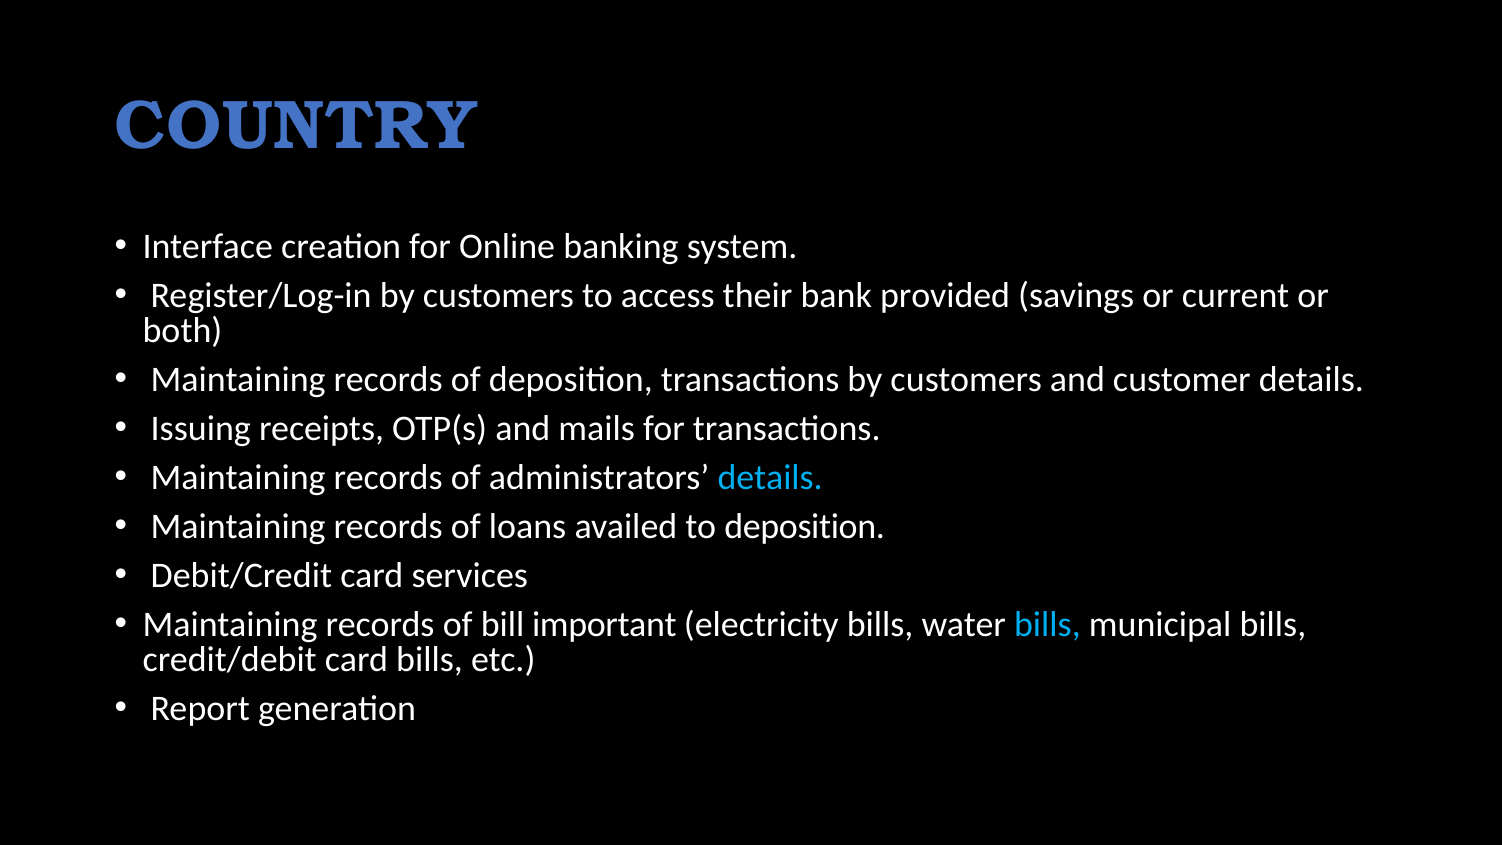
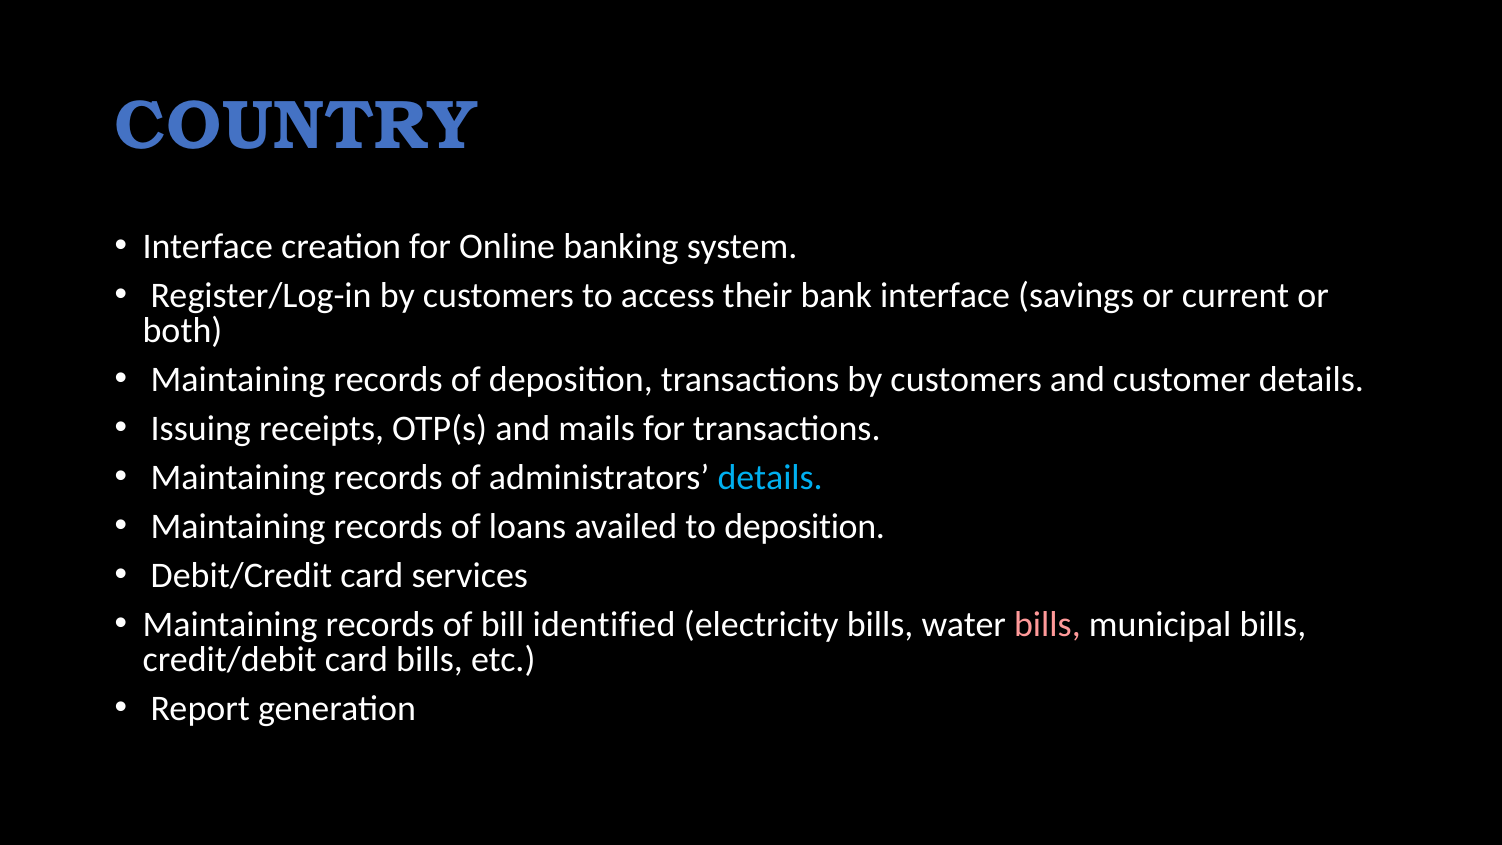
bank provided: provided -> interface
important: important -> identified
bills at (1047, 625) colour: light blue -> pink
